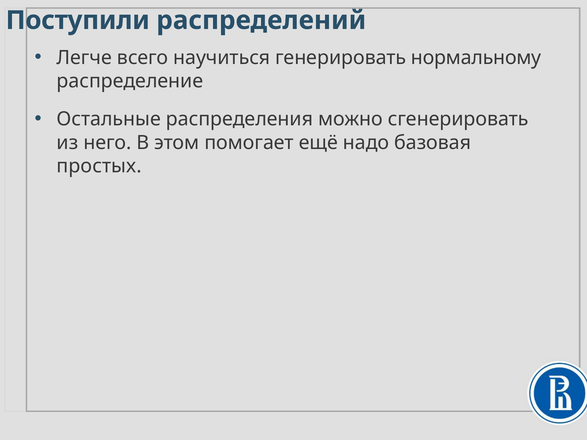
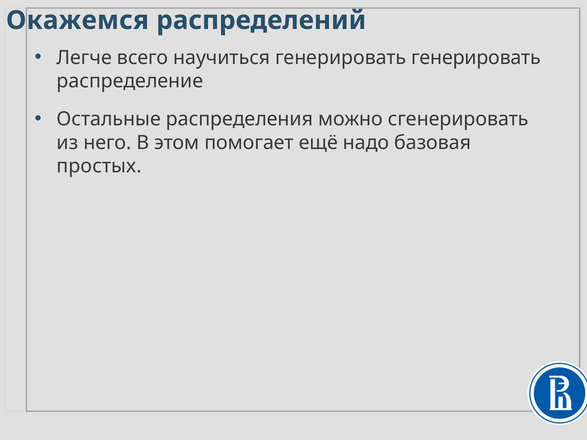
Поступили: Поступили -> Окажемся
генерировать нормальному: нормальному -> генерировать
